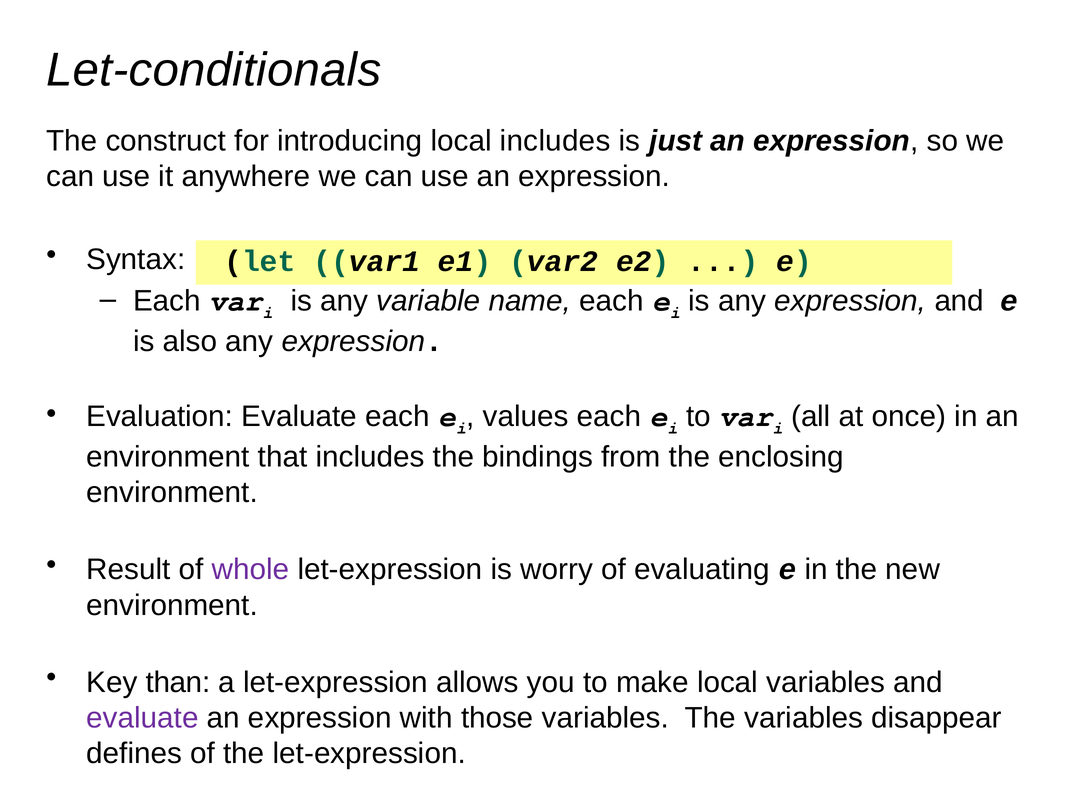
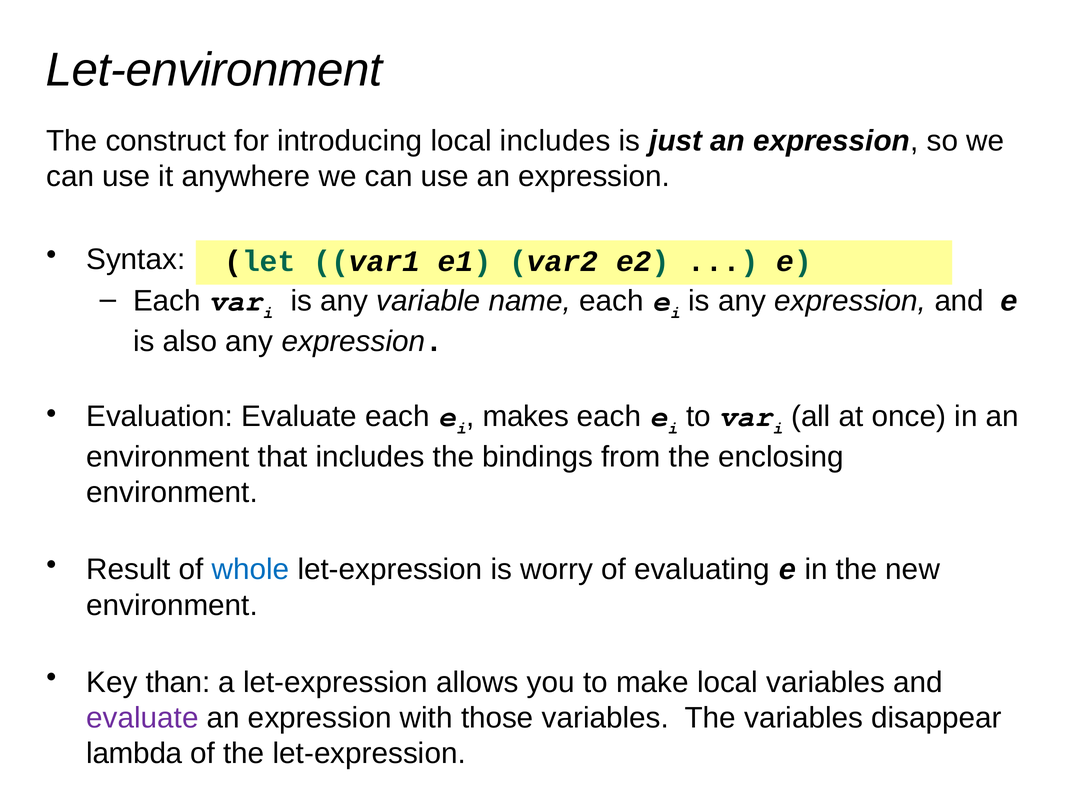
Let-conditionals: Let-conditionals -> Let-environment
values: values -> makes
whole colour: purple -> blue
defines: defines -> lambda
